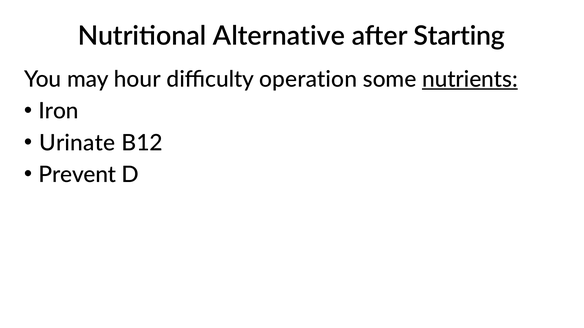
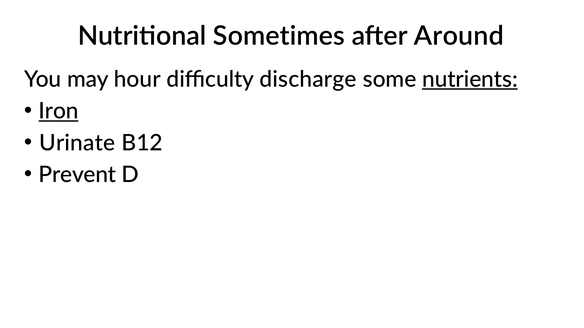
Alternative: Alternative -> Sometimes
Starting: Starting -> Around
operation: operation -> discharge
Iron underline: none -> present
